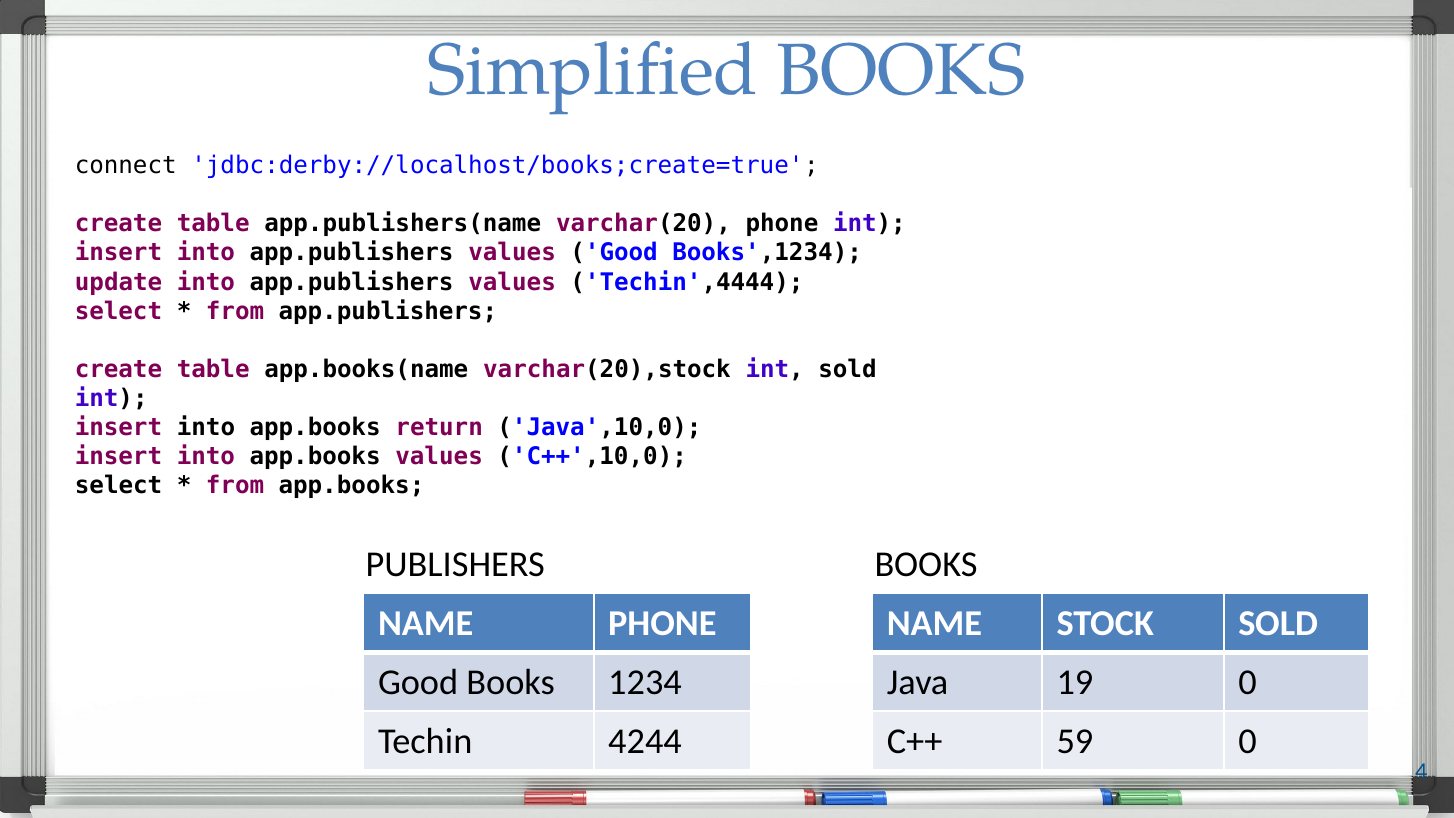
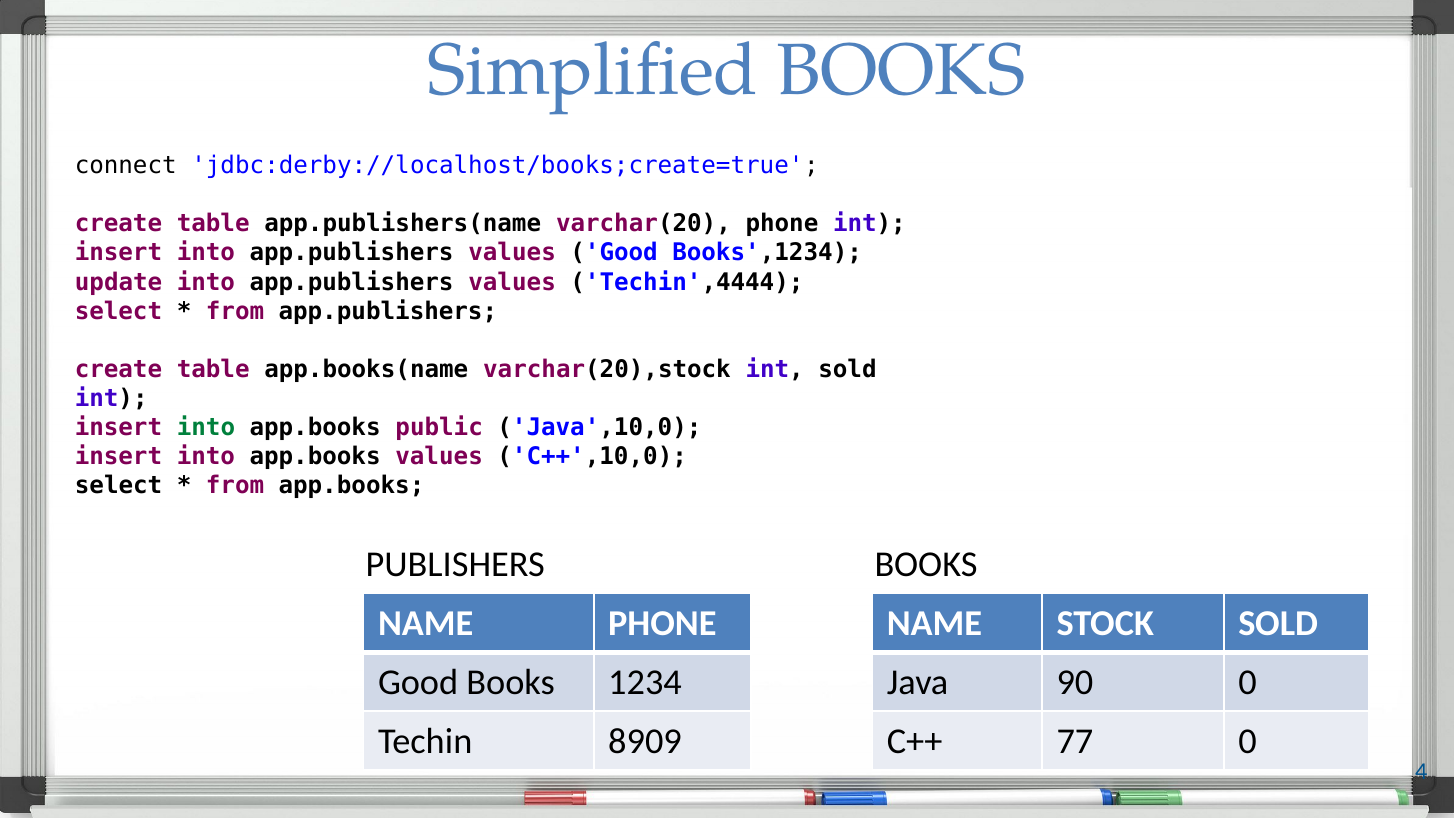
into at (206, 427) colour: black -> green
return: return -> public
19: 19 -> 90
4244: 4244 -> 8909
59: 59 -> 77
